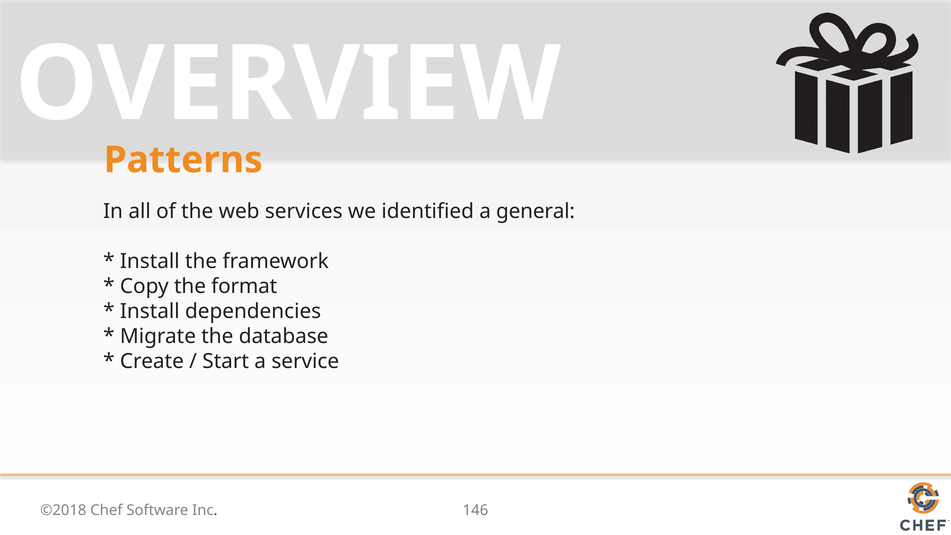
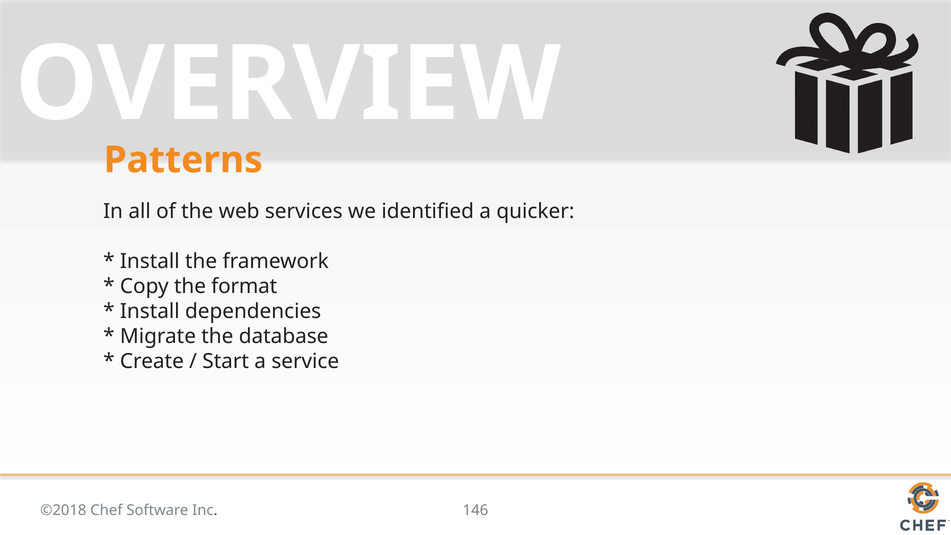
general: general -> quicker
